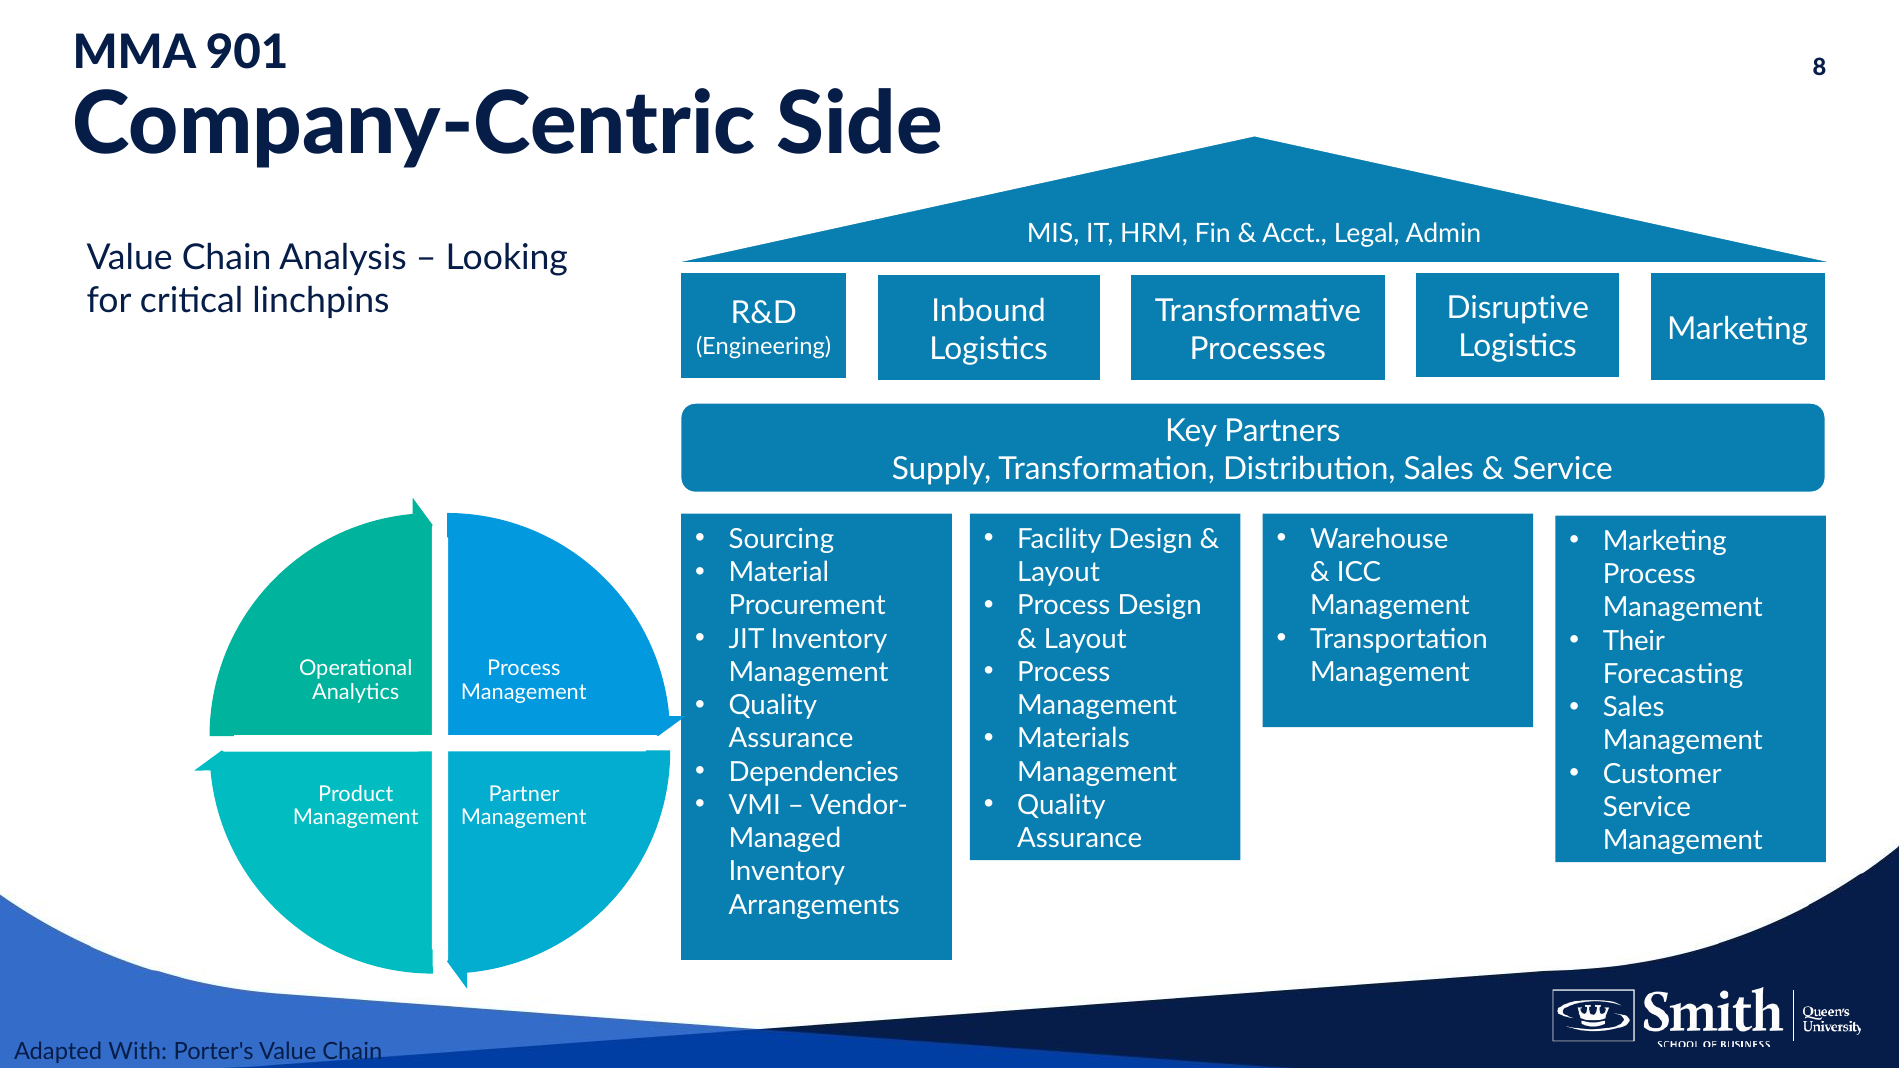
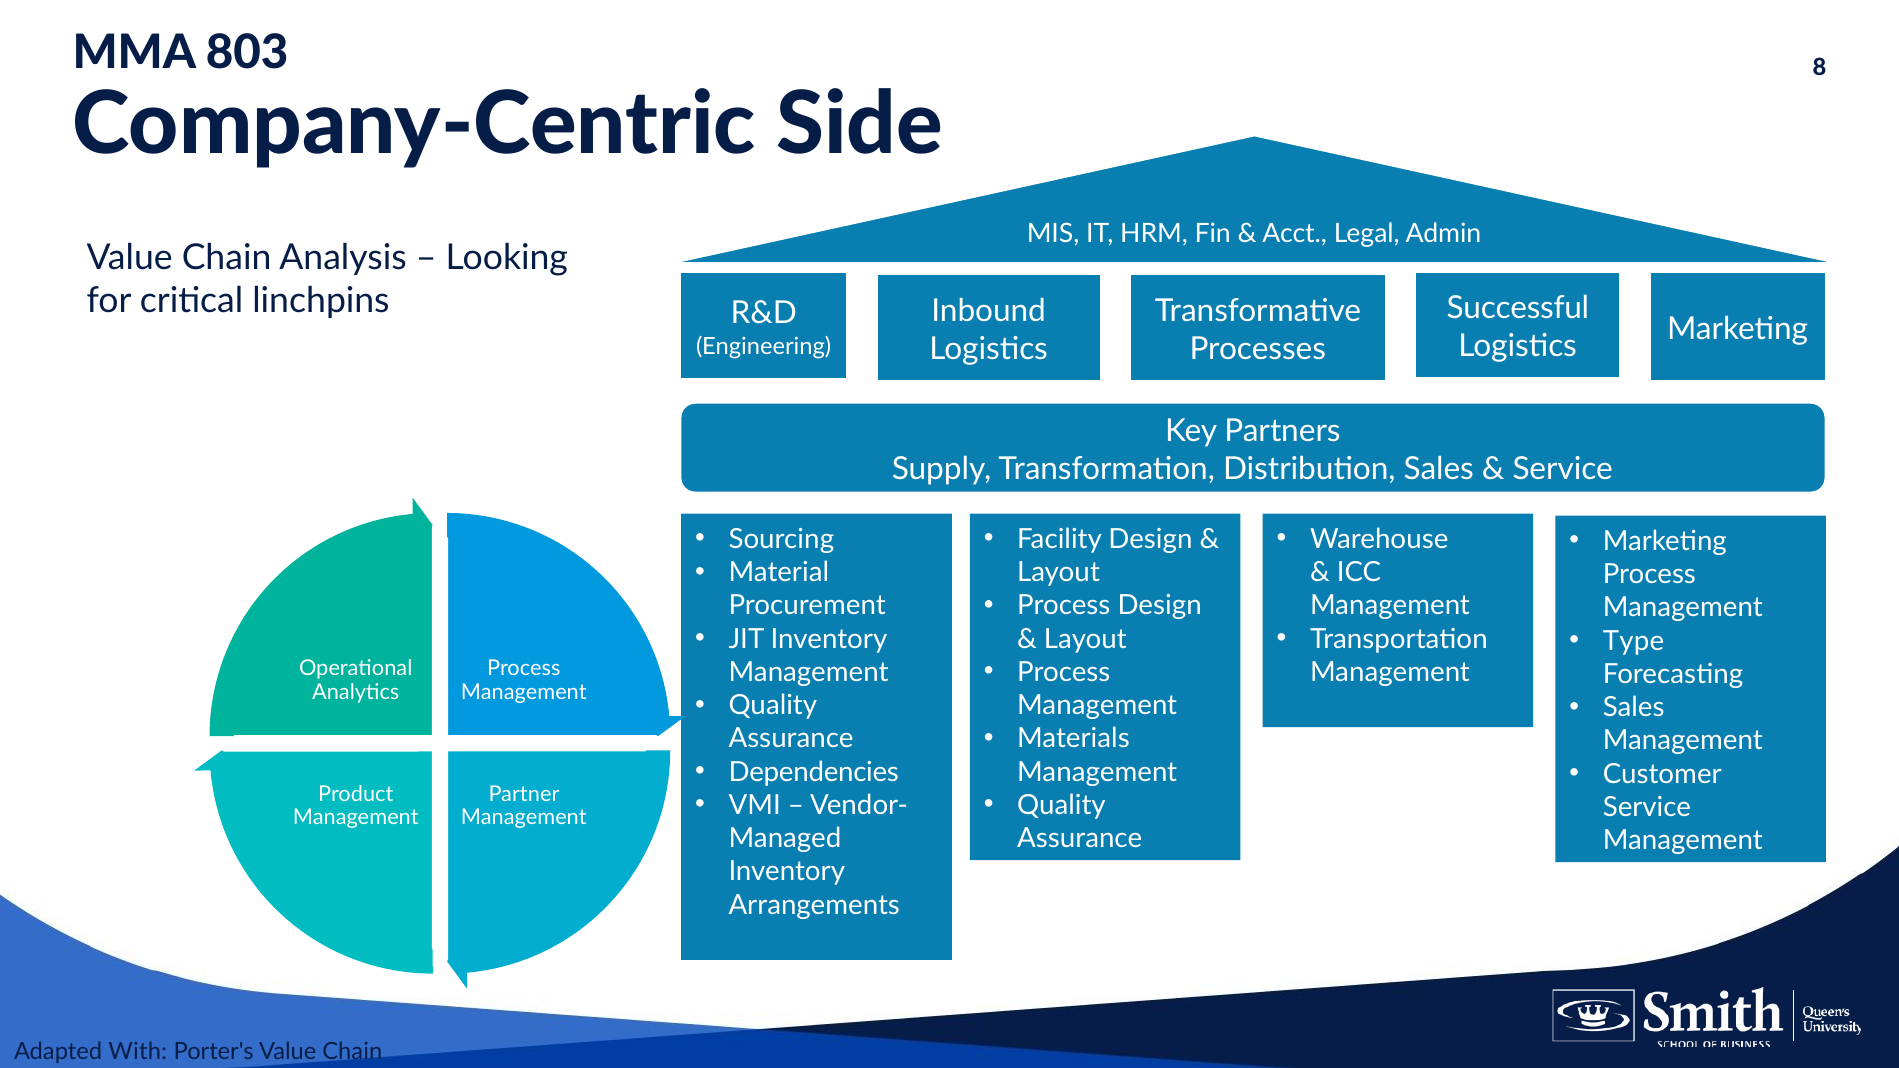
901: 901 -> 803
Disruptive: Disruptive -> Successful
Their: Their -> Type
